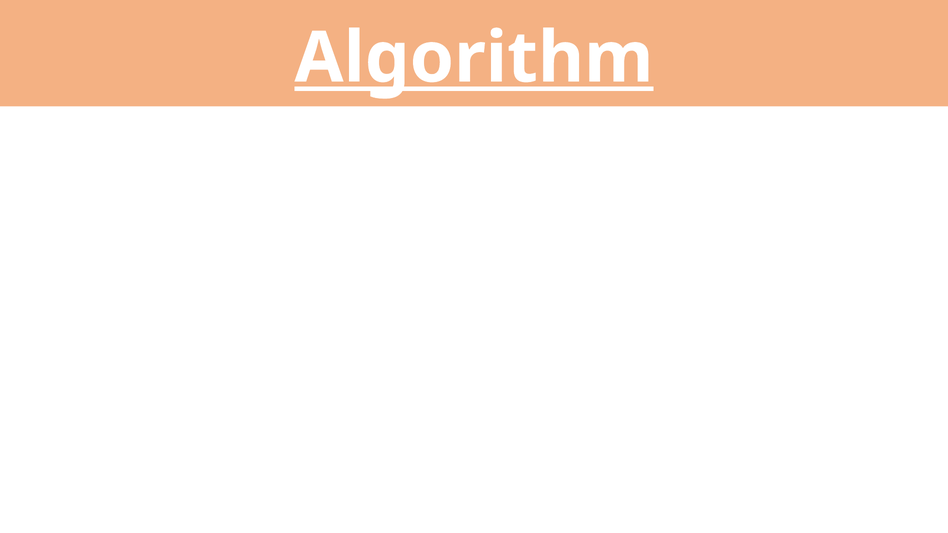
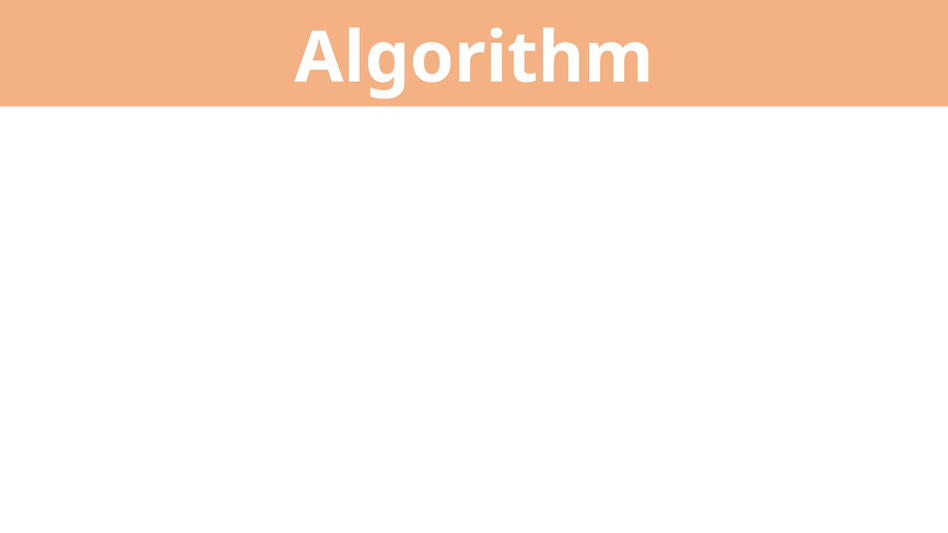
Algorithm underline: present -> none
